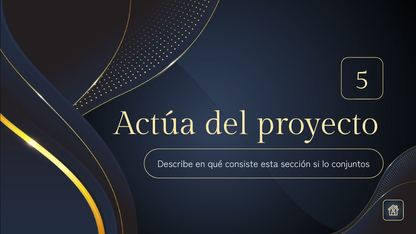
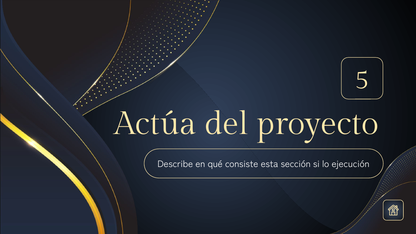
conjuntos: conjuntos -> ejecución
